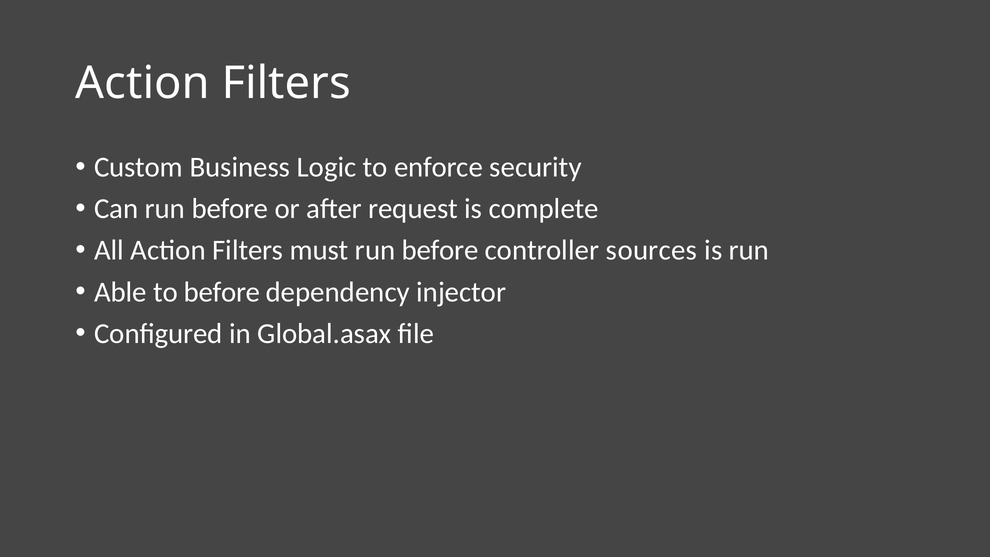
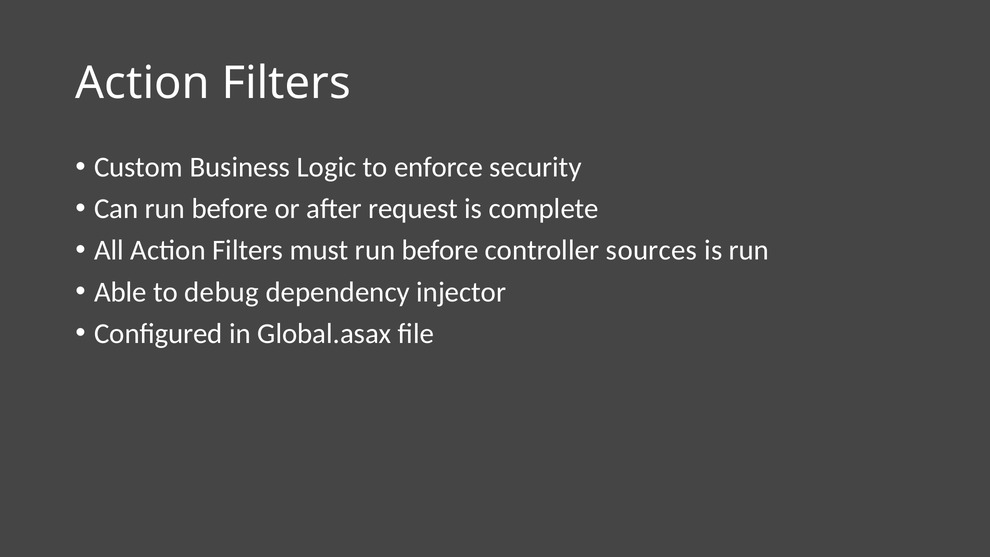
to before: before -> debug
